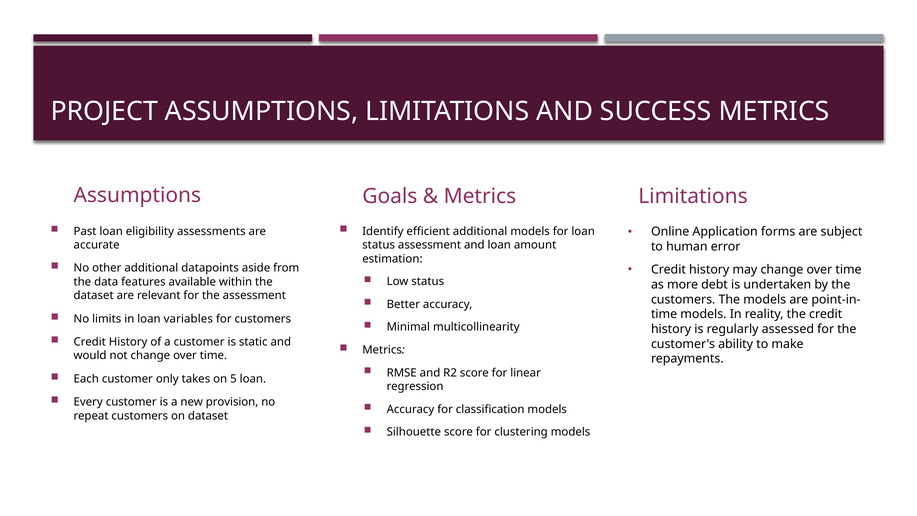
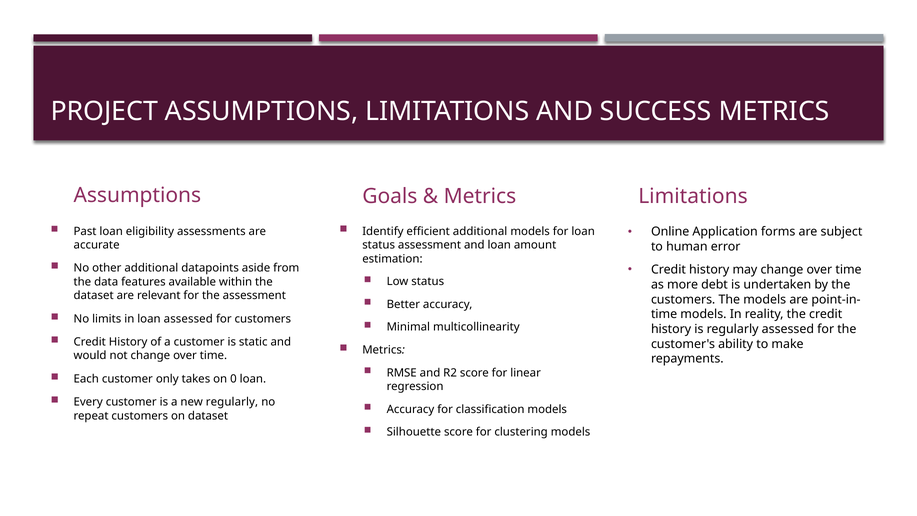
loan variables: variables -> assessed
5: 5 -> 0
new provision: provision -> regularly
